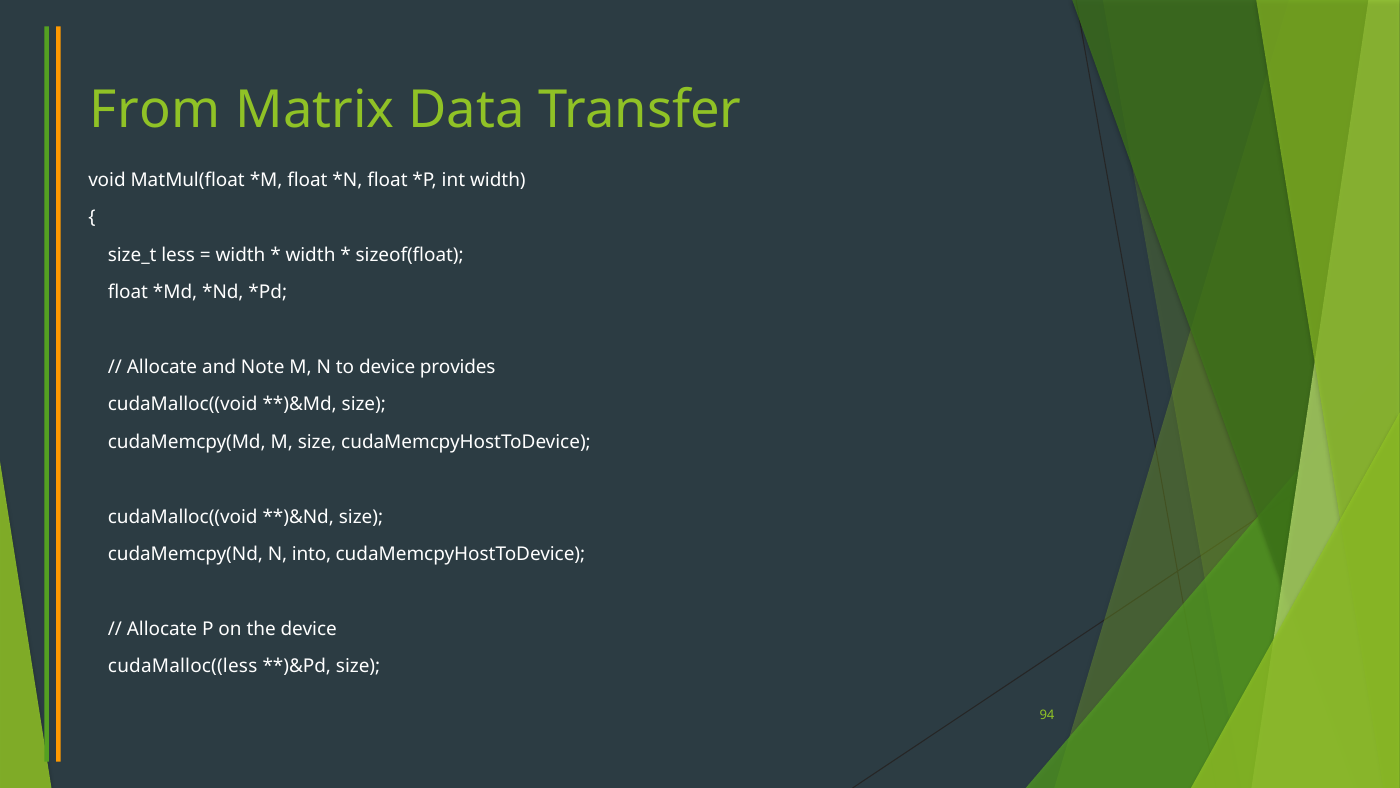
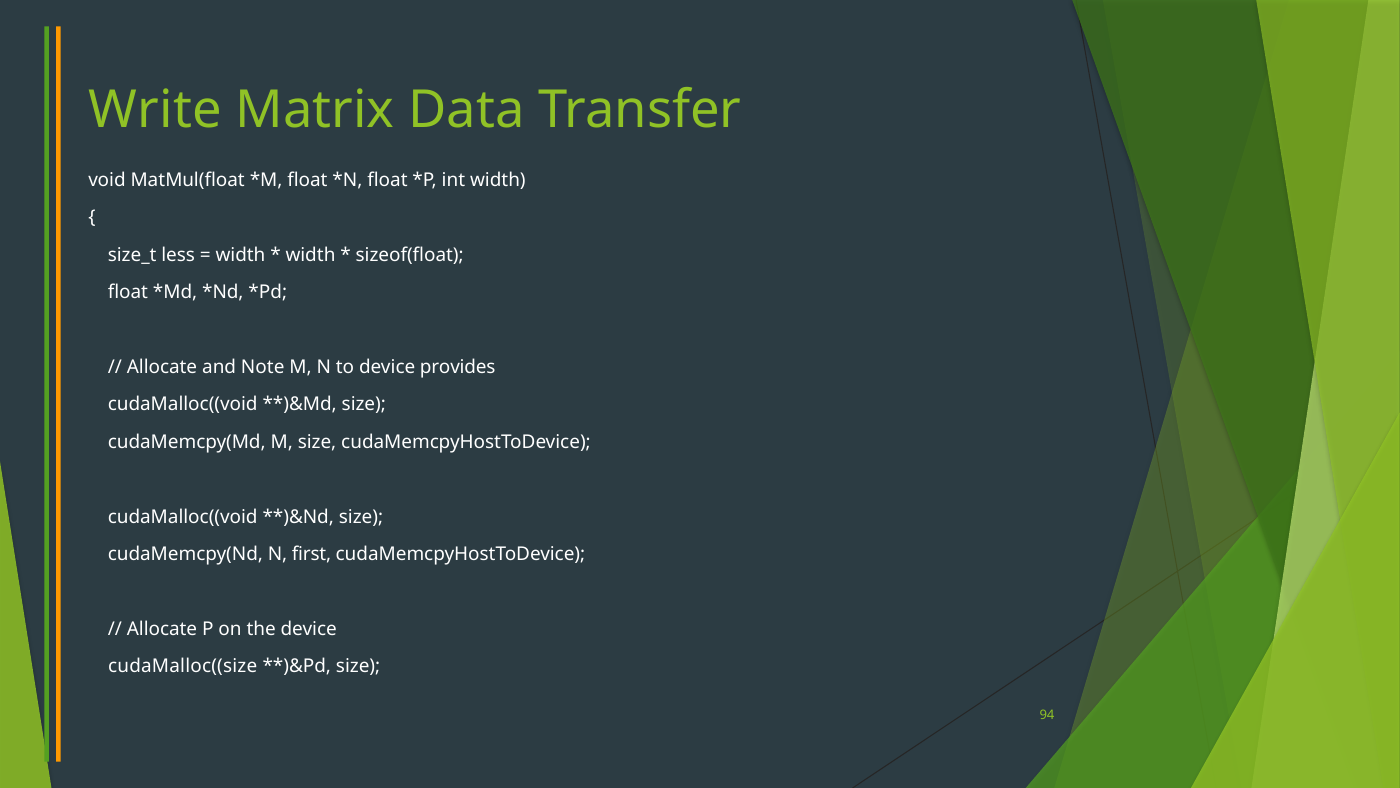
From: From -> Write
into: into -> first
cudaMalloc((less: cudaMalloc((less -> cudaMalloc((size
